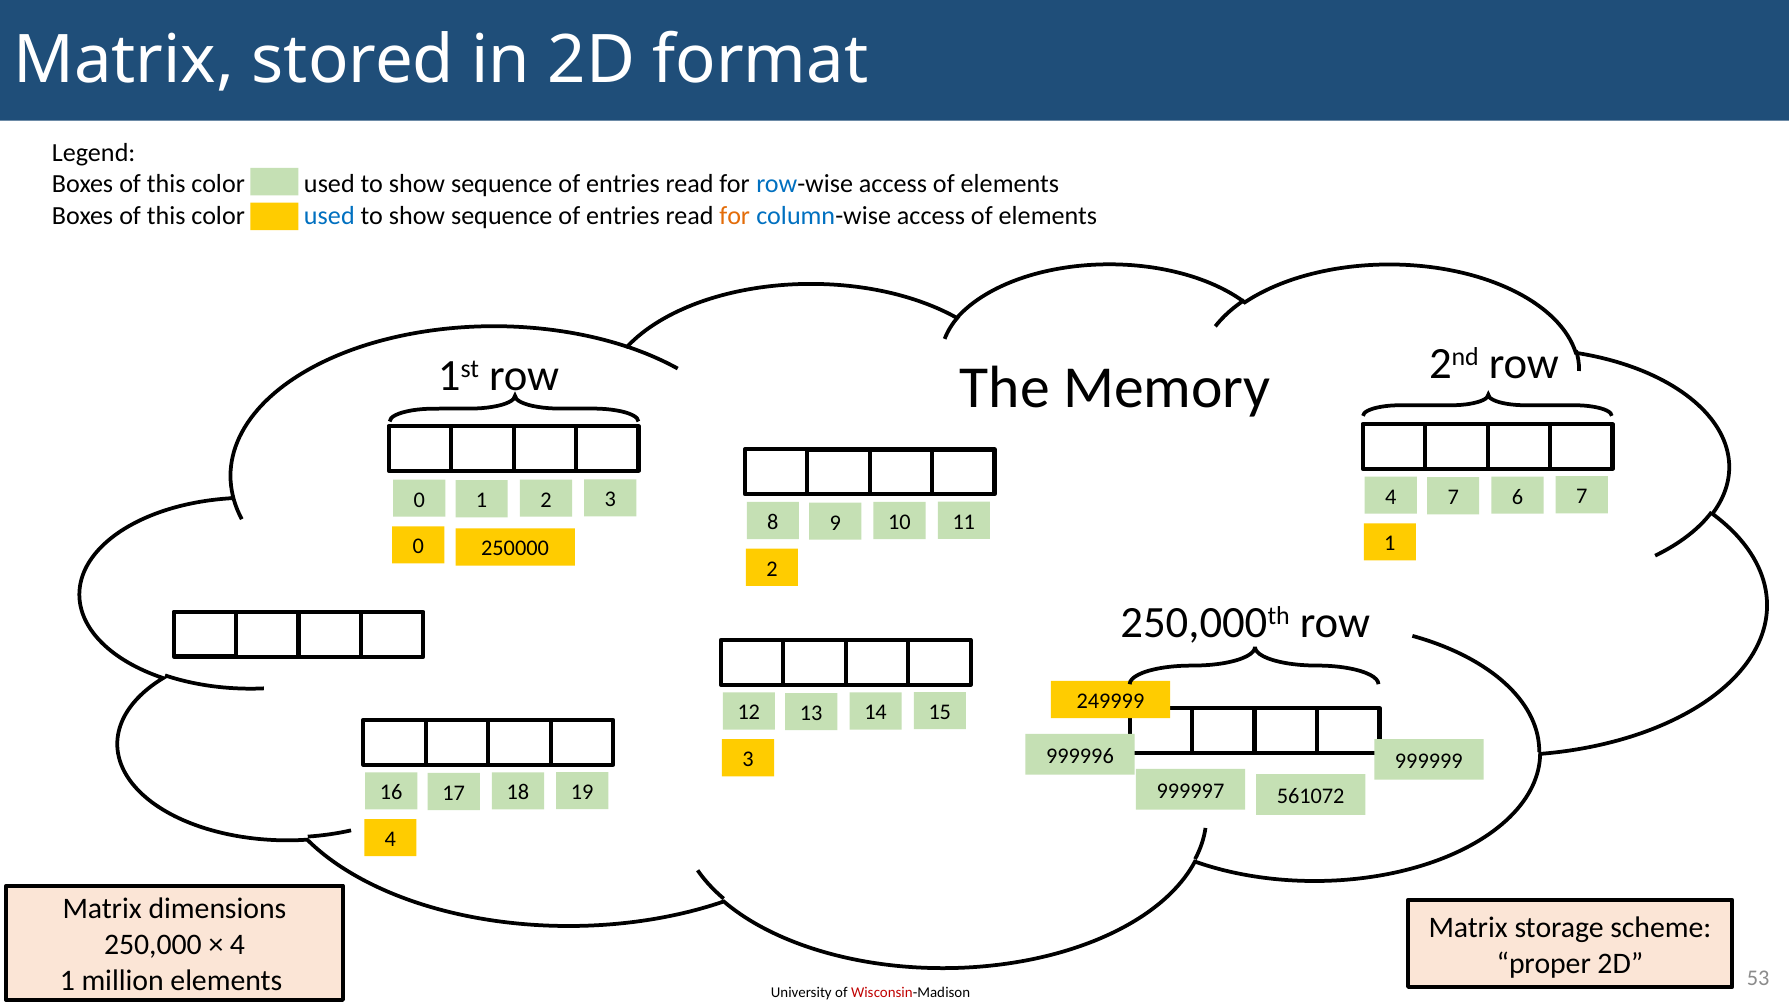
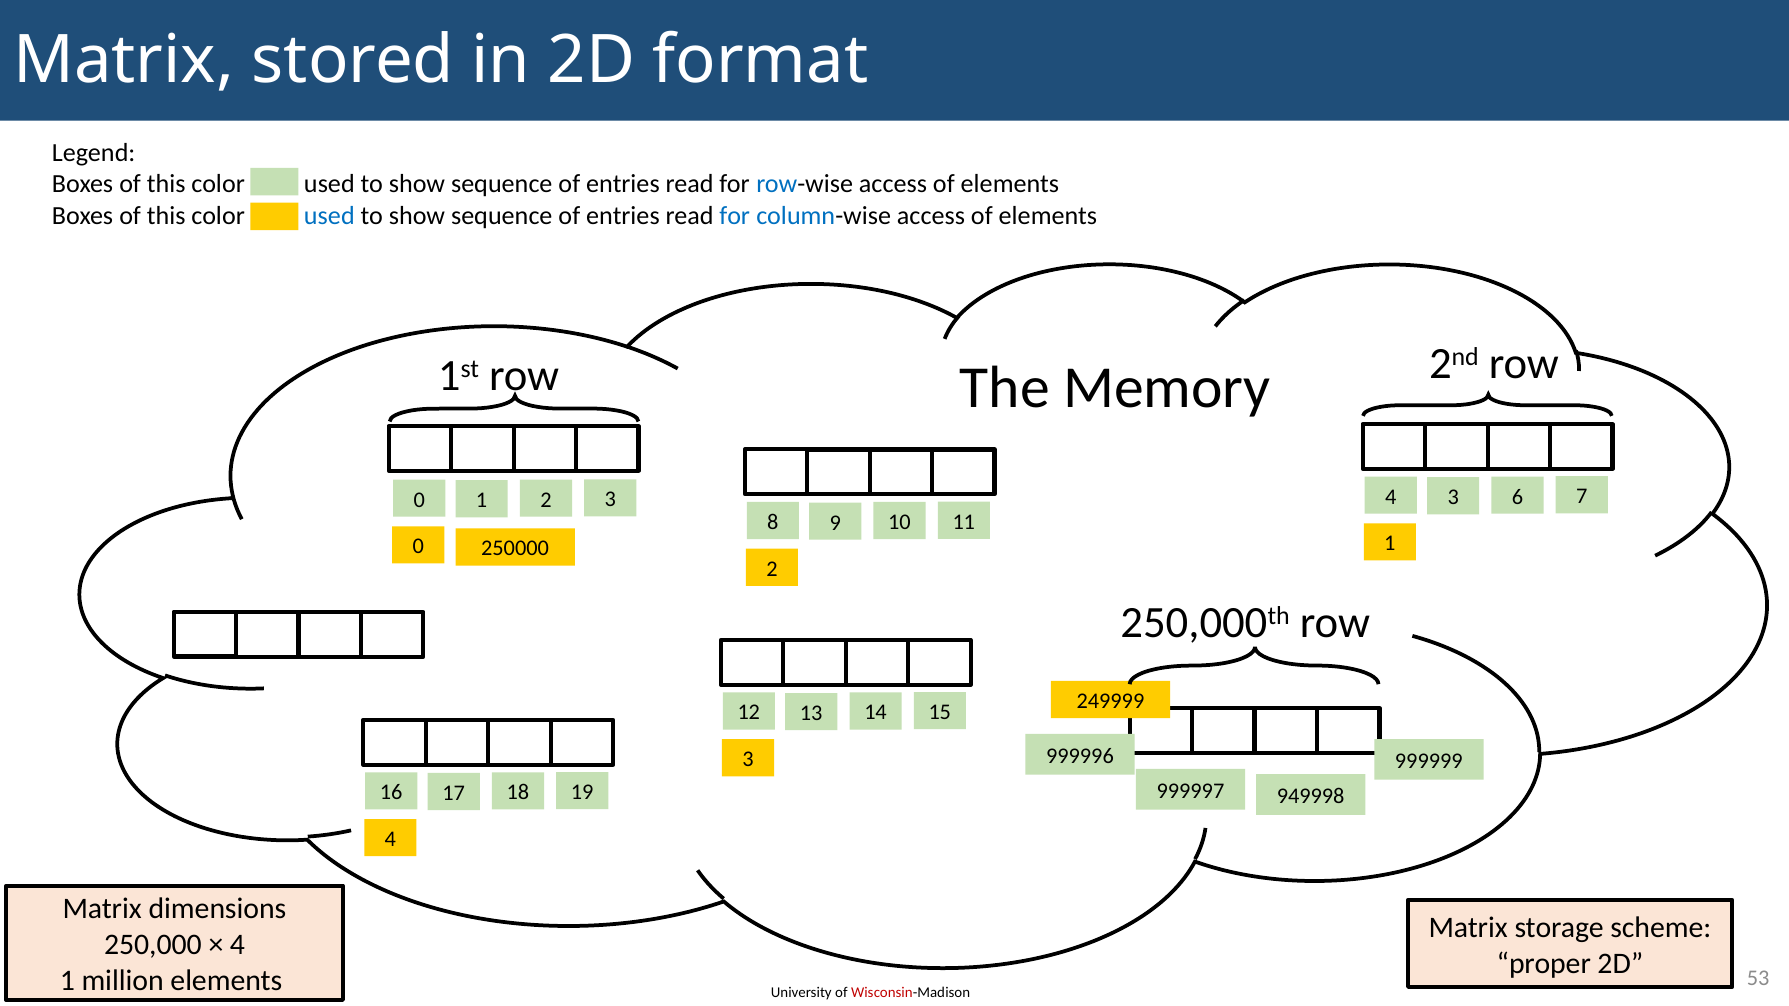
for at (735, 216) colour: orange -> blue
4 7: 7 -> 3
561072: 561072 -> 949998
